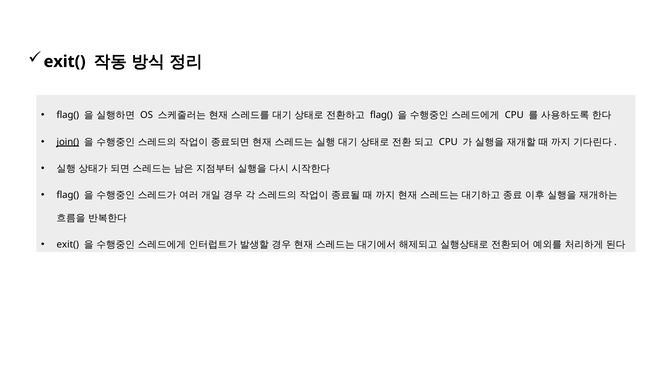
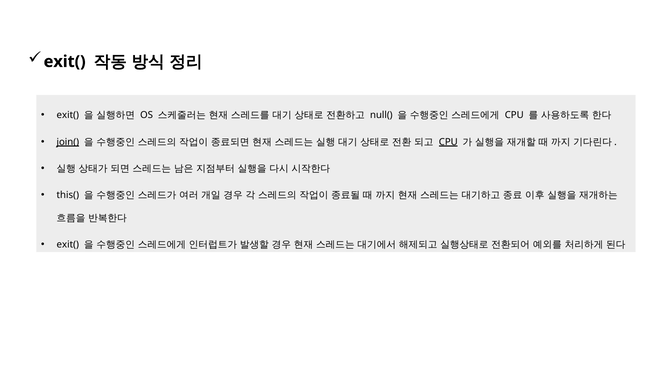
flag( at (68, 115): flag( -> exit(
flag( at (381, 115): flag( -> null(
CPU at (448, 142) underline: none -> present
flag( at (68, 195): flag( -> this(
